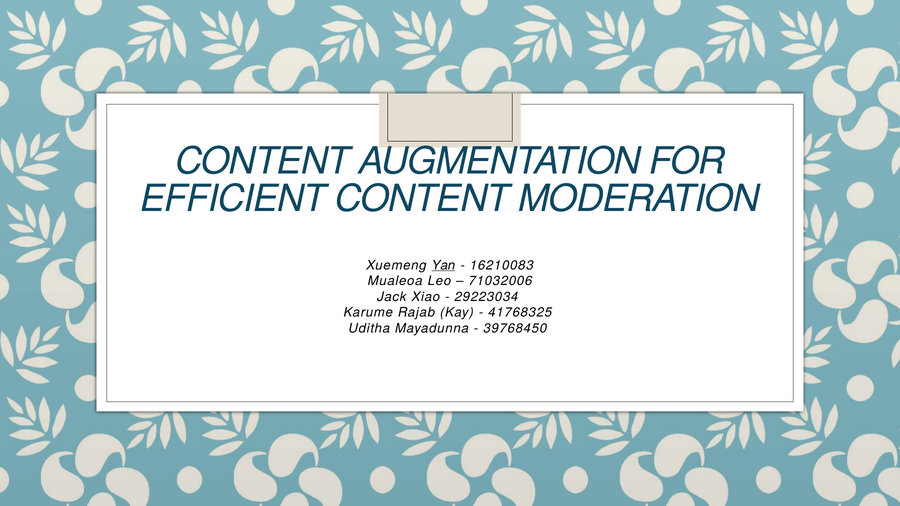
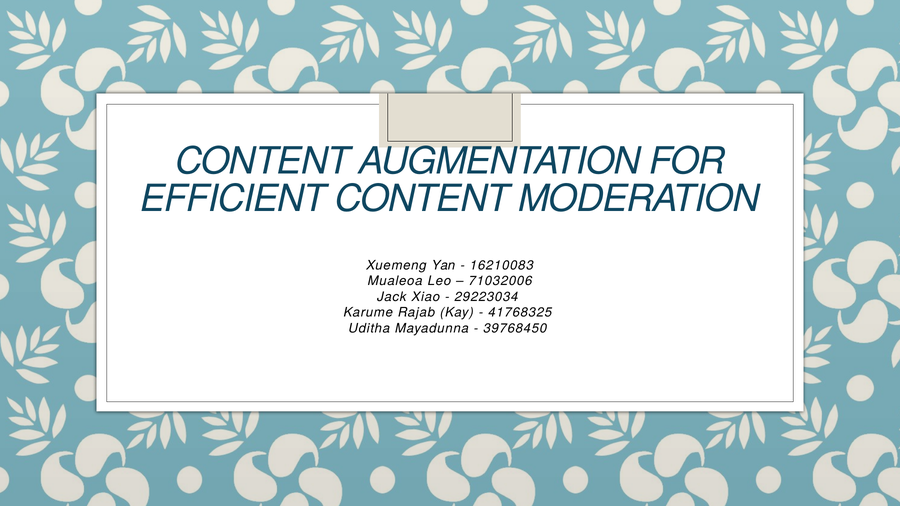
Yan underline: present -> none
